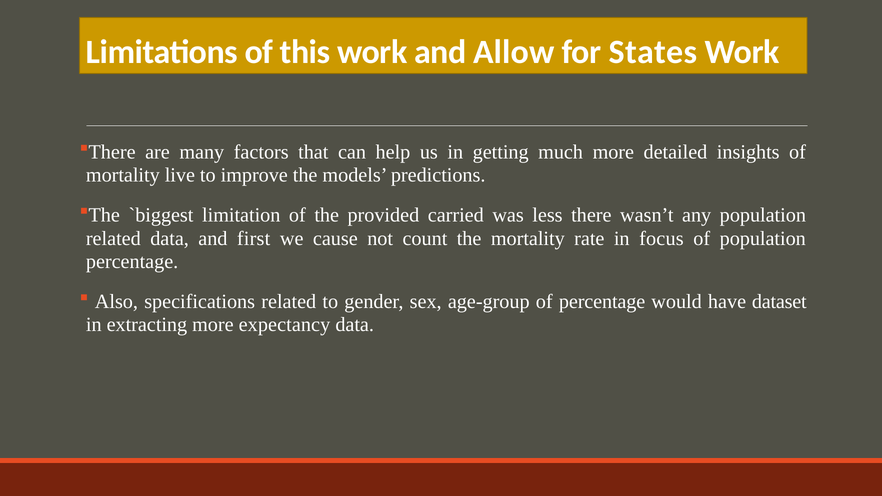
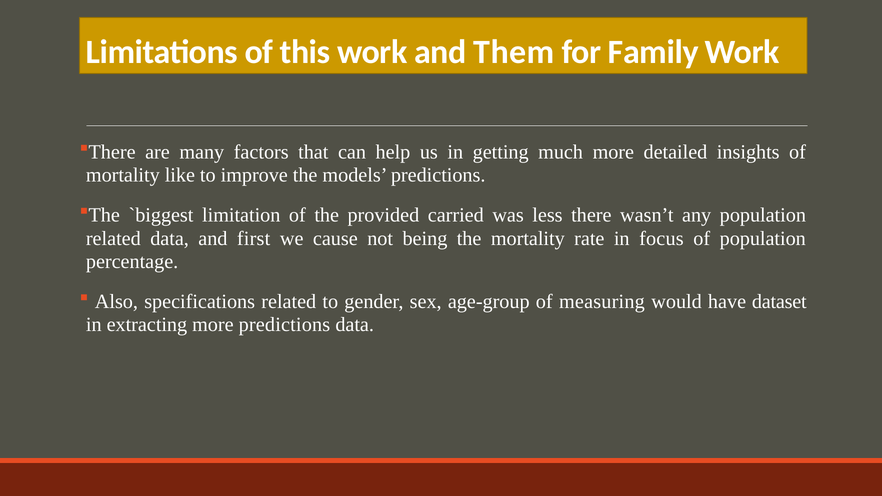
Allow: Allow -> Them
States: States -> Family
live: live -> like
count: count -> being
of percentage: percentage -> measuring
more expectancy: expectancy -> predictions
